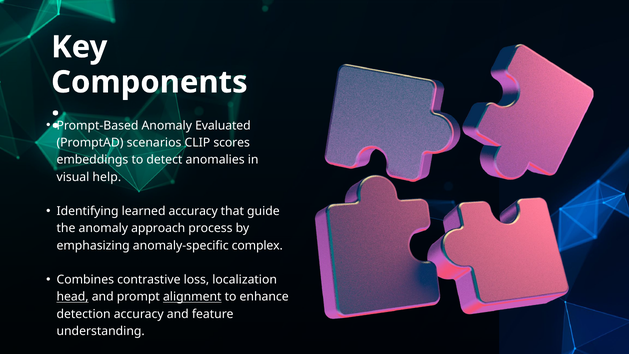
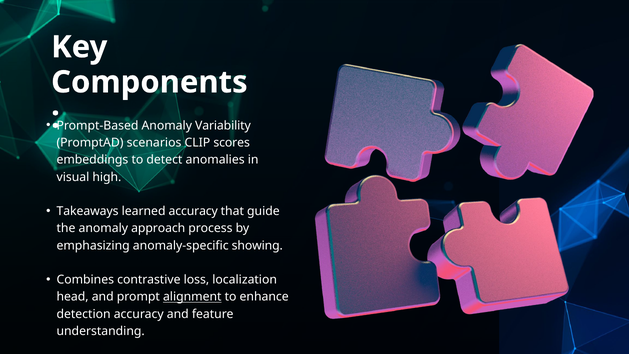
Evaluated: Evaluated -> Variability
help: help -> high
Identifying: Identifying -> Takeaways
complex: complex -> showing
head underline: present -> none
